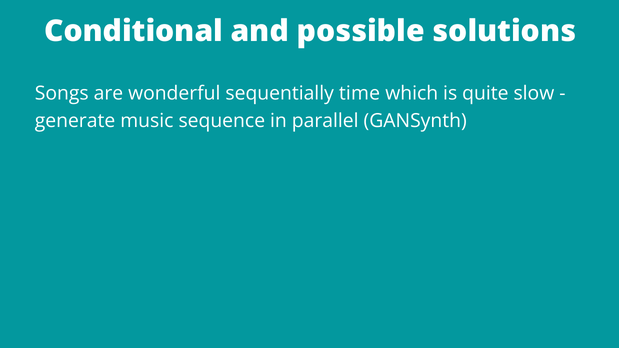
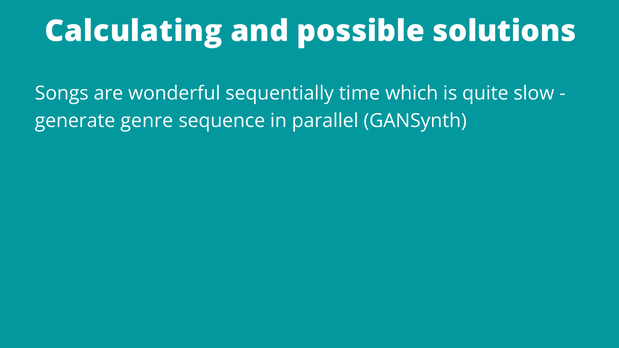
Conditional: Conditional -> Calculating
music: music -> genre
